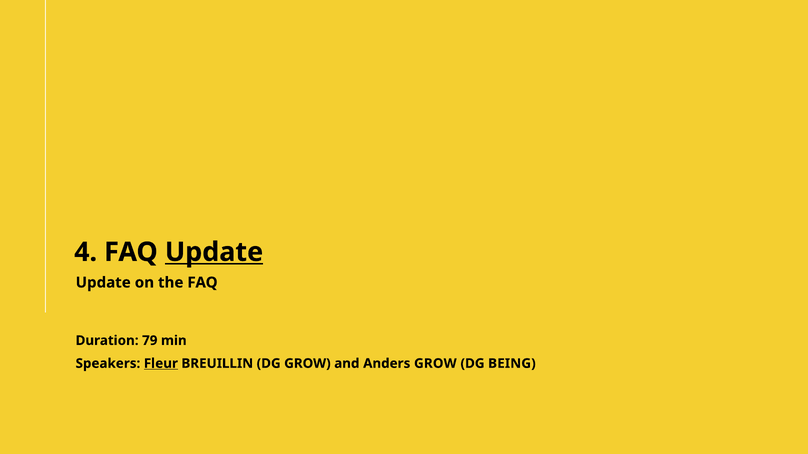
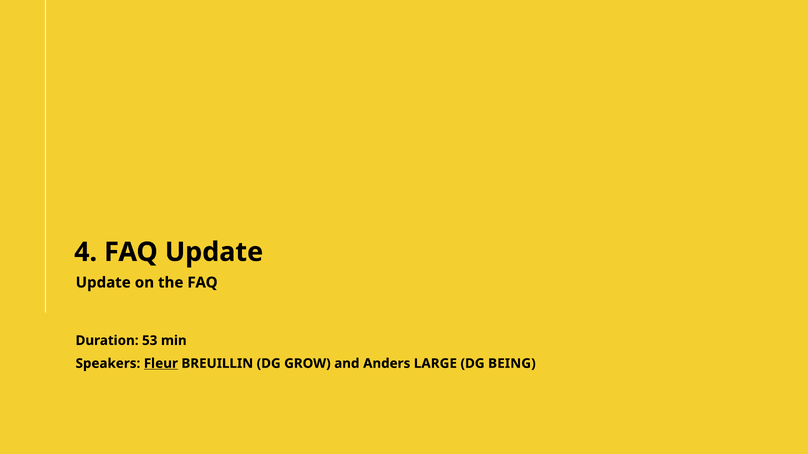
Update at (214, 252) underline: present -> none
79: 79 -> 53
Anders GROW: GROW -> LARGE
